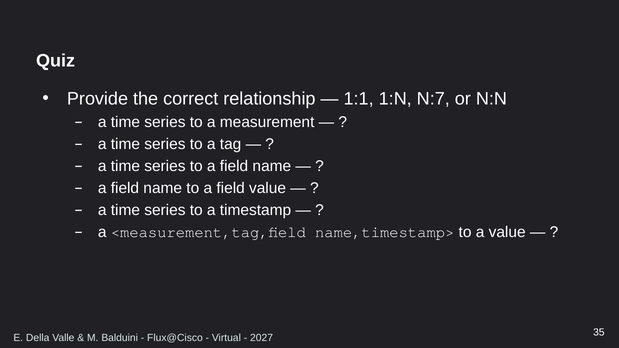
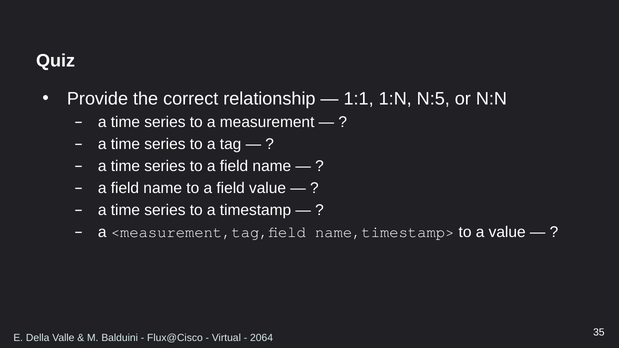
N:7: N:7 -> N:5
2027: 2027 -> 2064
